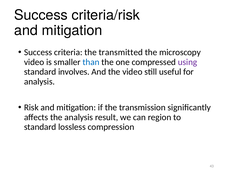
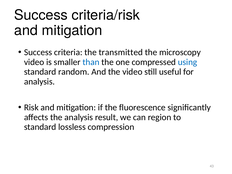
using colour: purple -> blue
involves: involves -> random
transmission: transmission -> fluorescence
